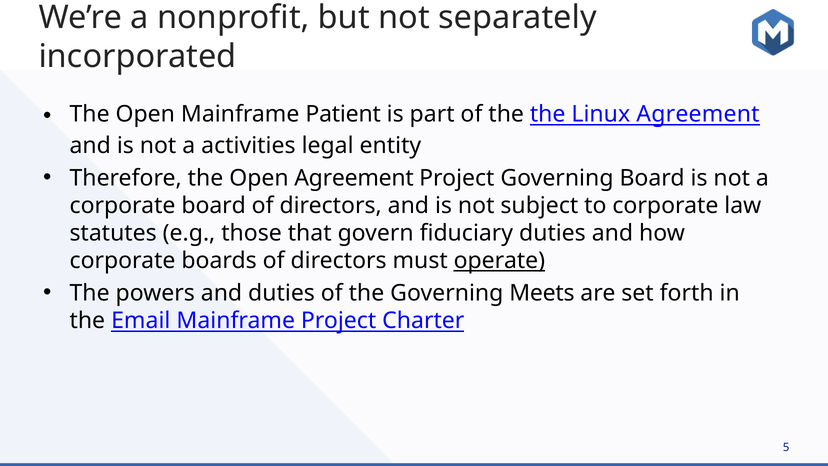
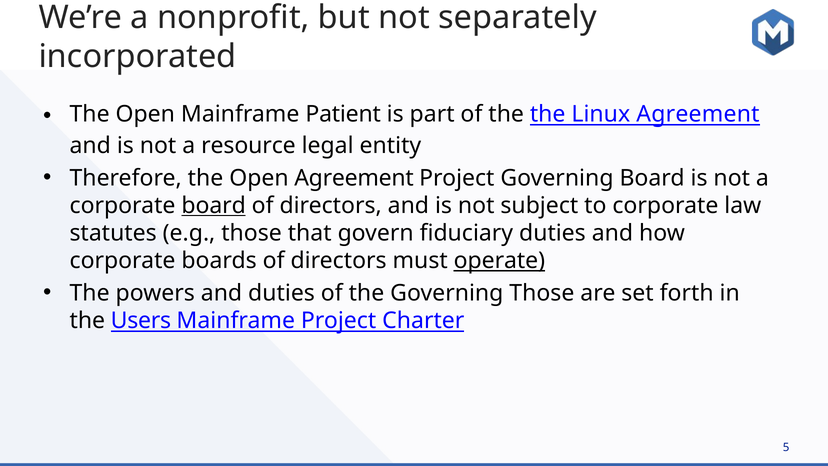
activities: activities -> resource
board at (214, 206) underline: none -> present
Governing Meets: Meets -> Those
Email: Email -> Users
